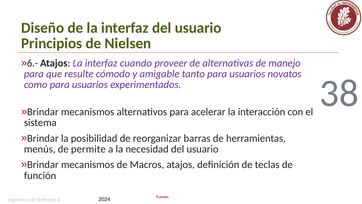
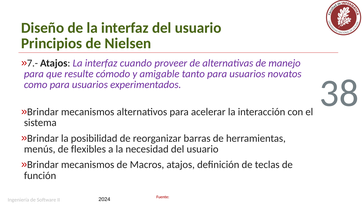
6.-: 6.- -> 7.-
permite: permite -> flexibles
